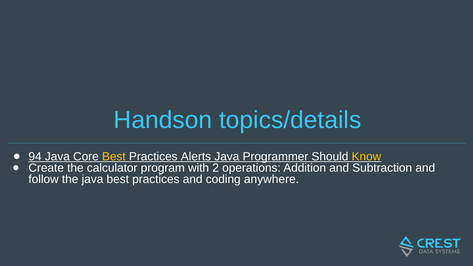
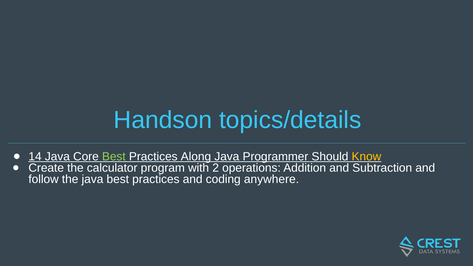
94: 94 -> 14
Best at (114, 157) colour: yellow -> light green
Alerts: Alerts -> Along
